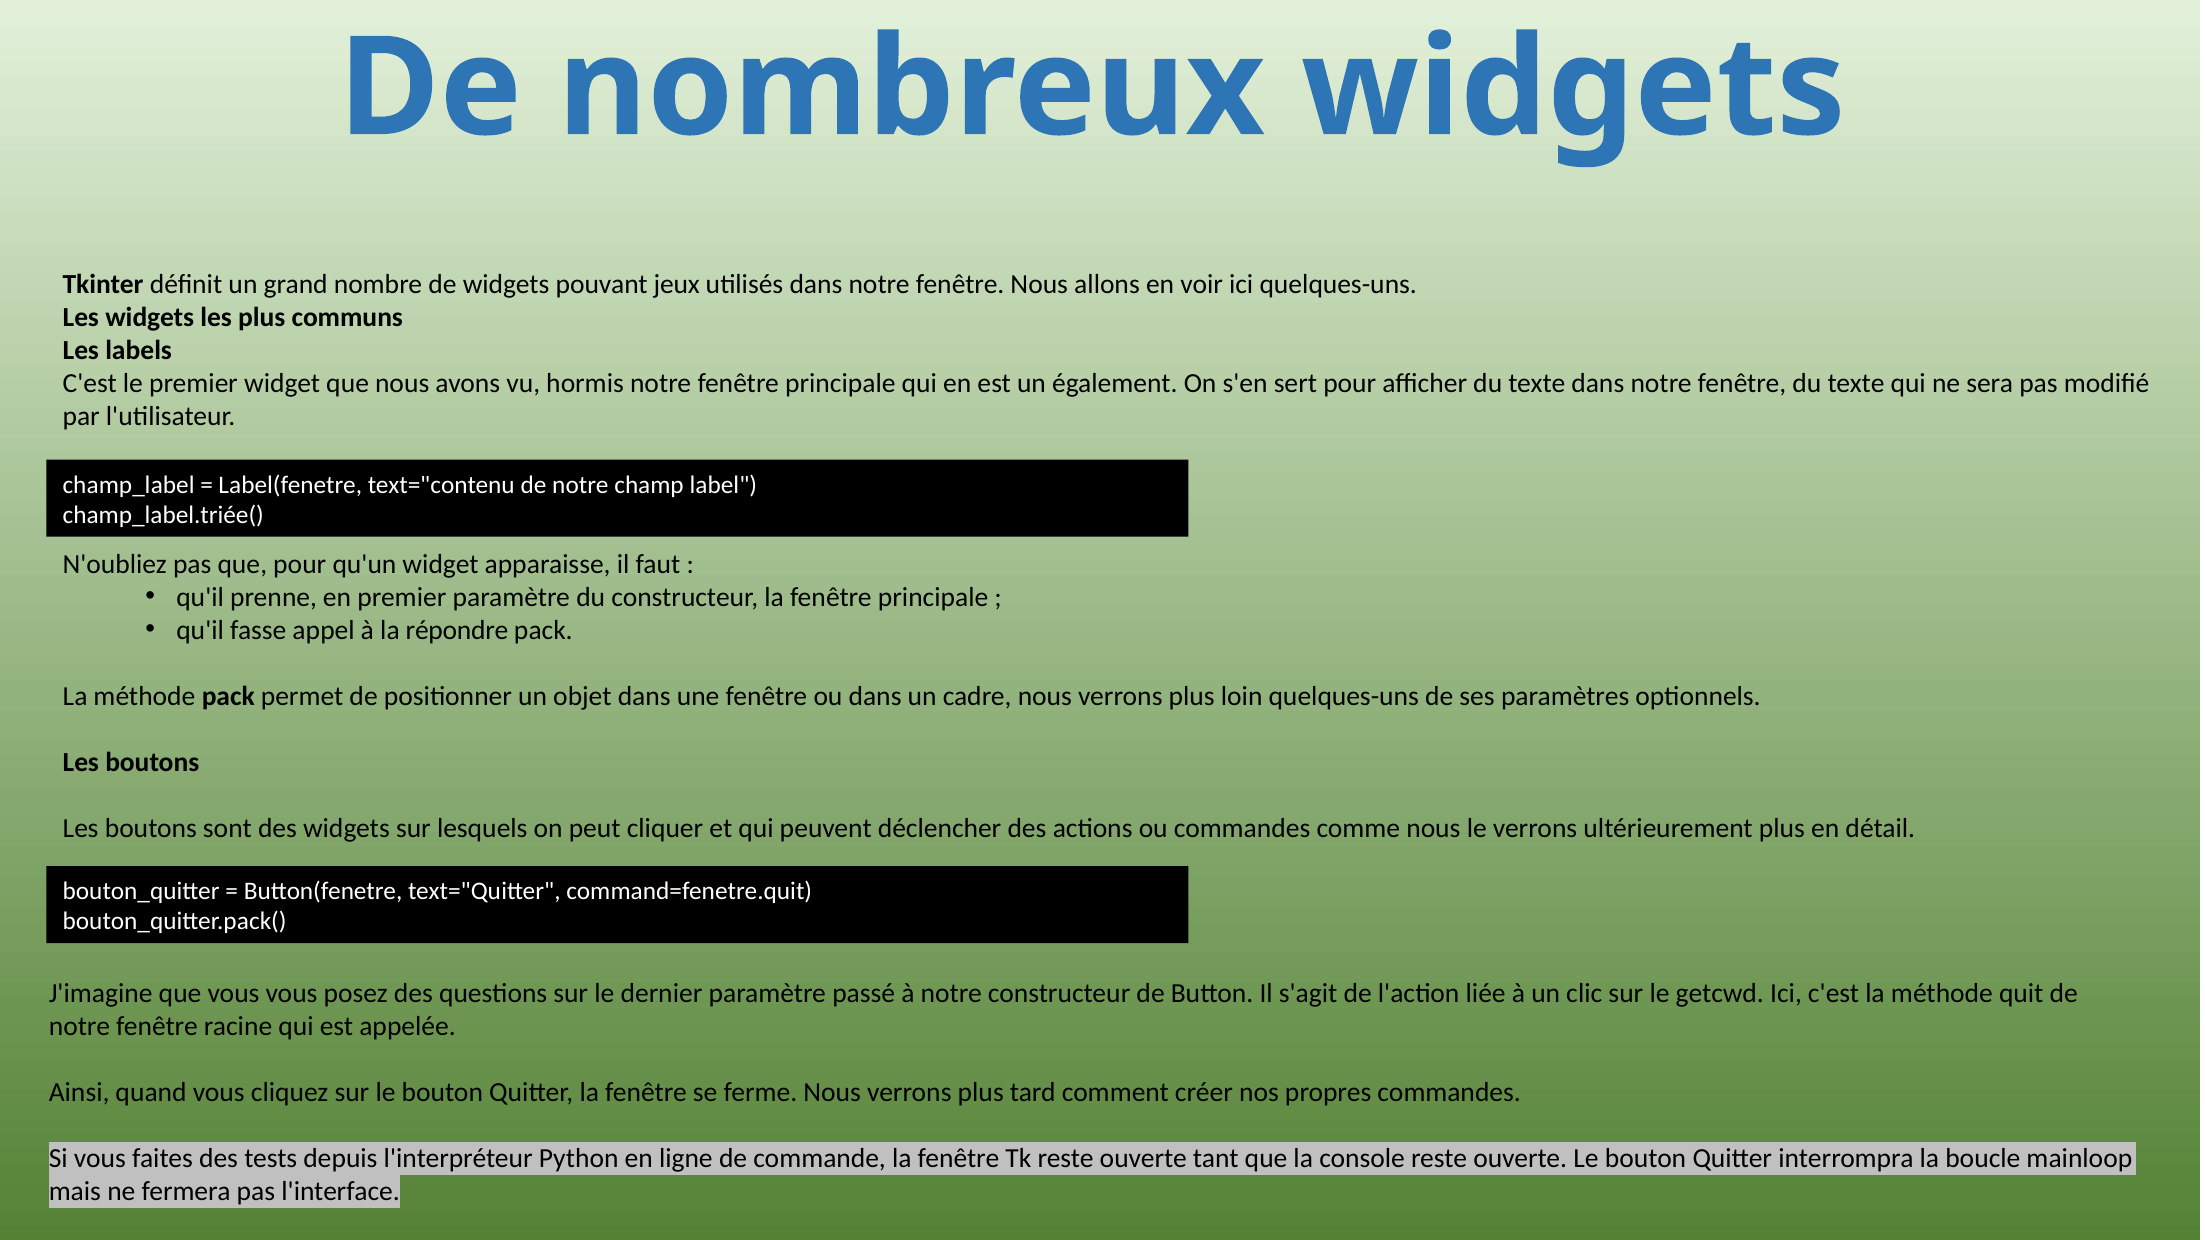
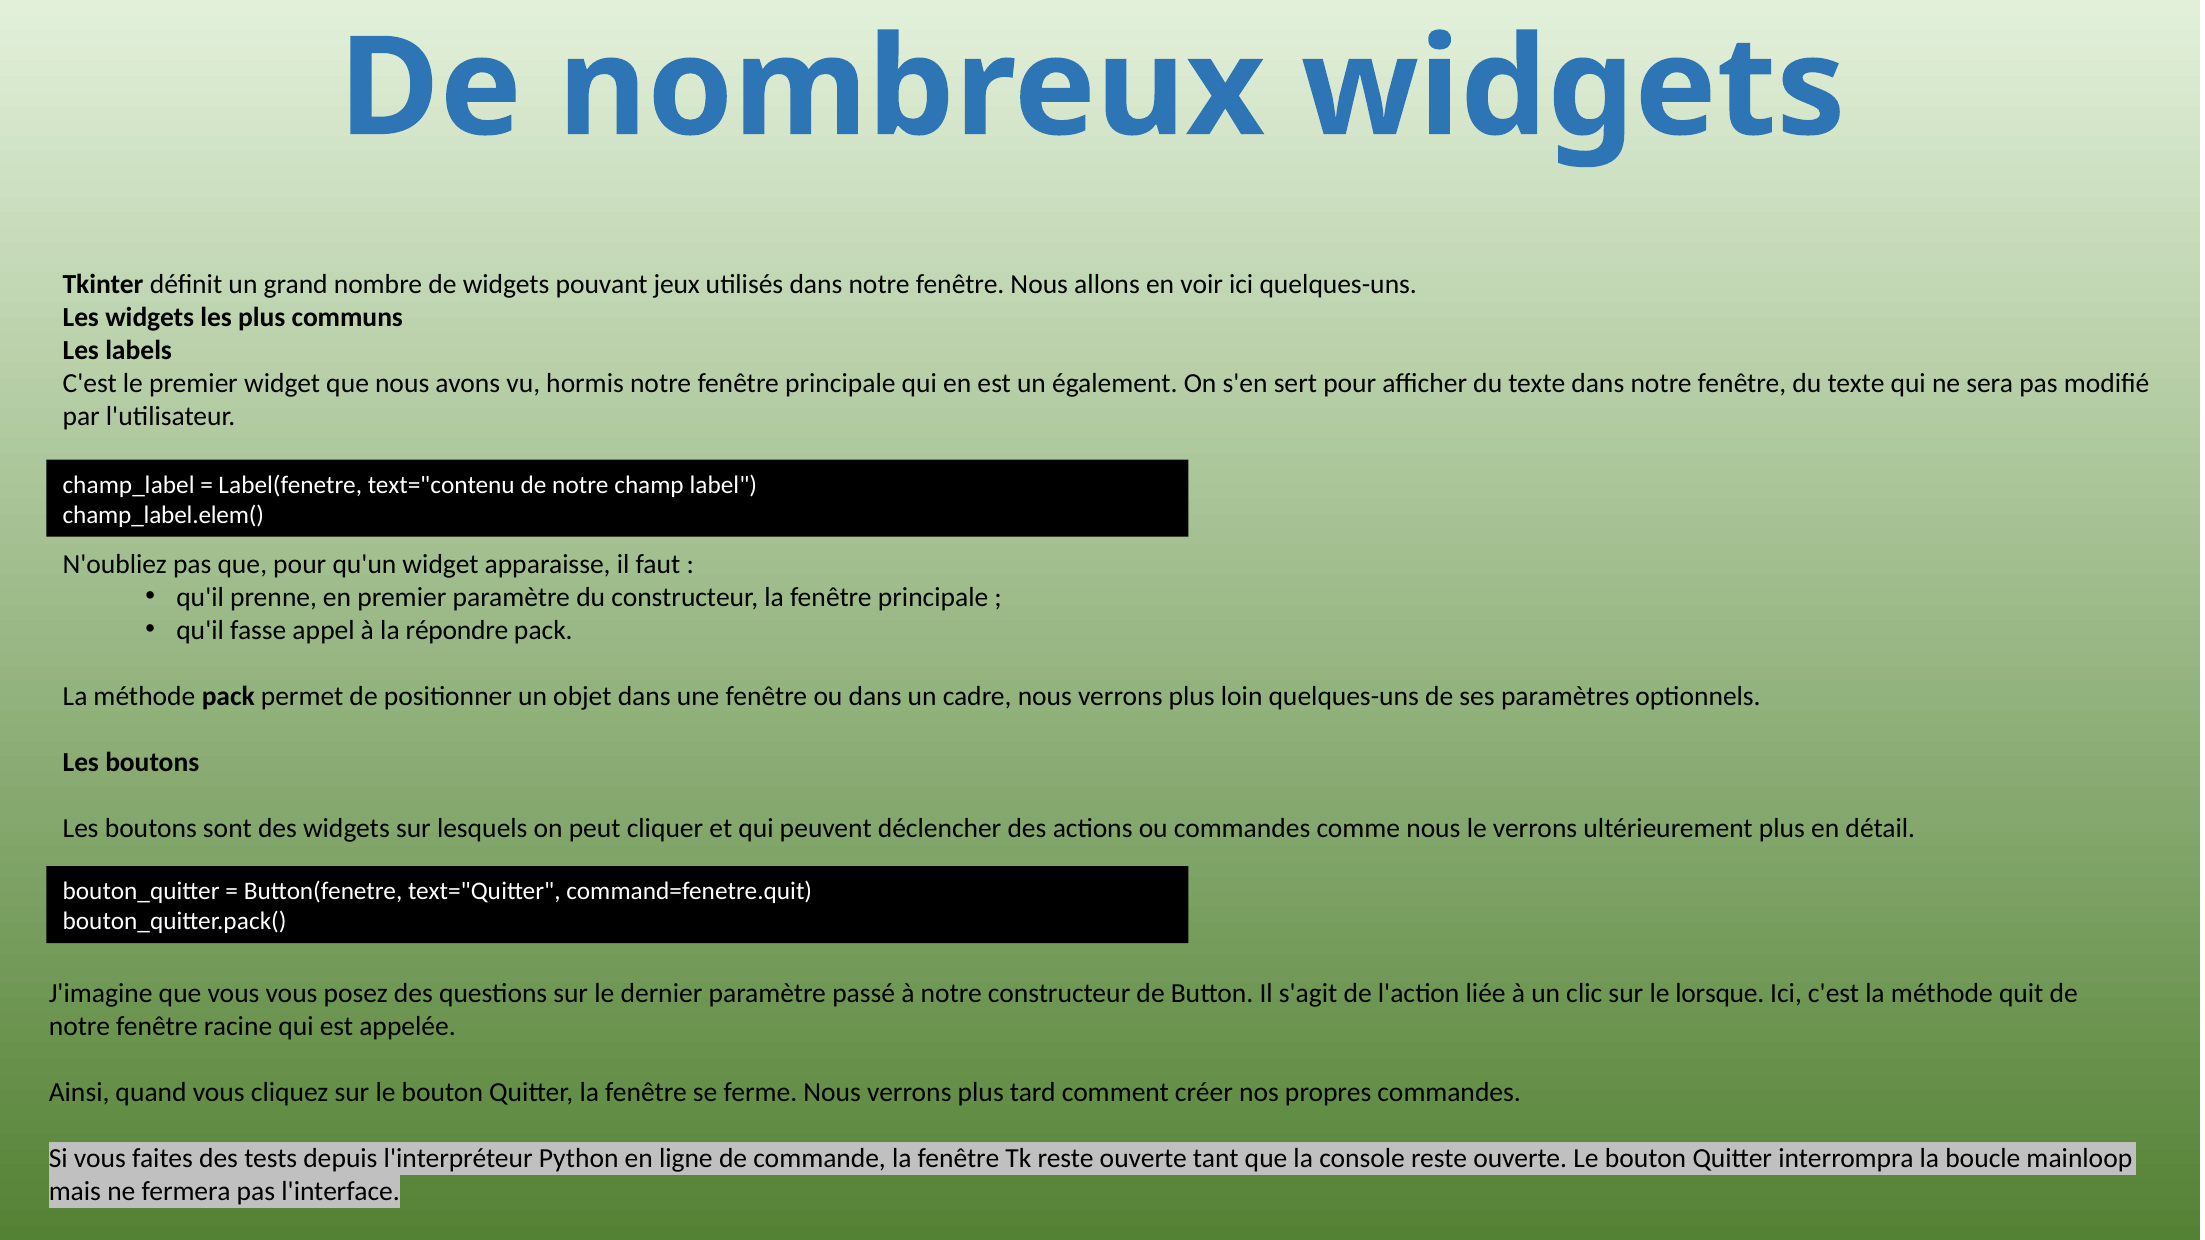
champ_label.triée(: champ_label.triée( -> champ_label.elem(
getcwd: getcwd -> lorsque
